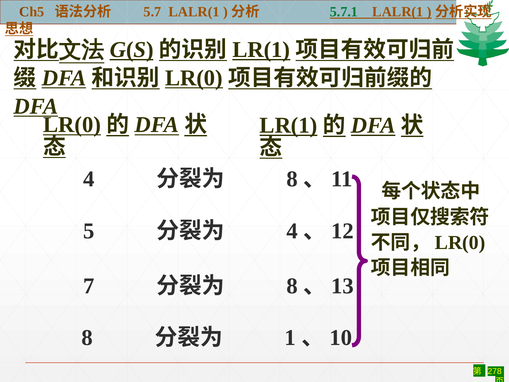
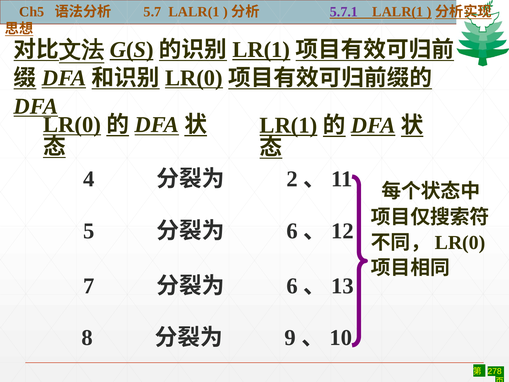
5.7.1 colour: green -> purple
8 at (292, 179): 8 -> 2
4 at (292, 231): 4 -> 6
8 at (292, 286): 8 -> 6
1: 1 -> 9
